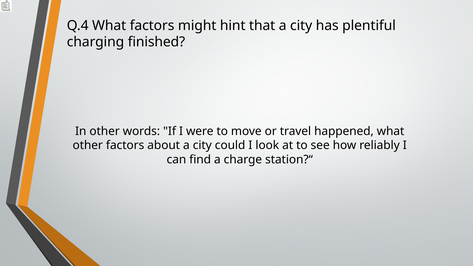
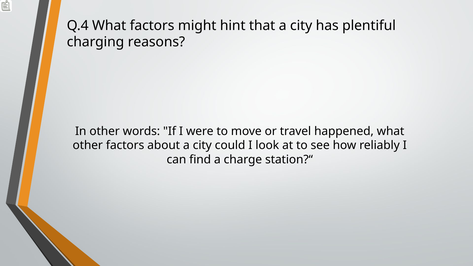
finished: finished -> reasons
